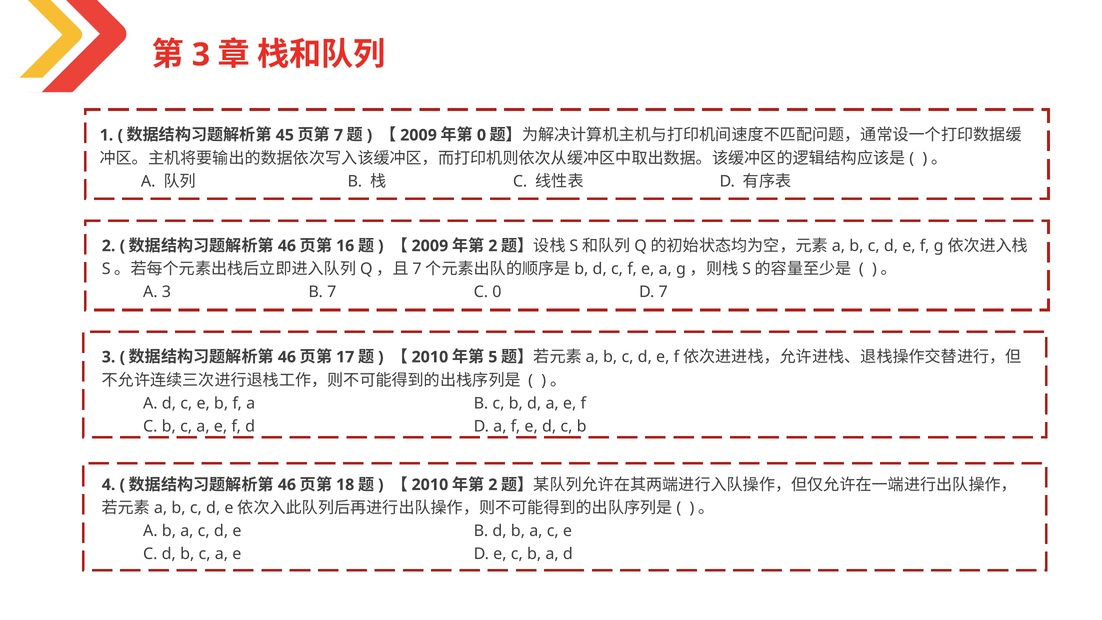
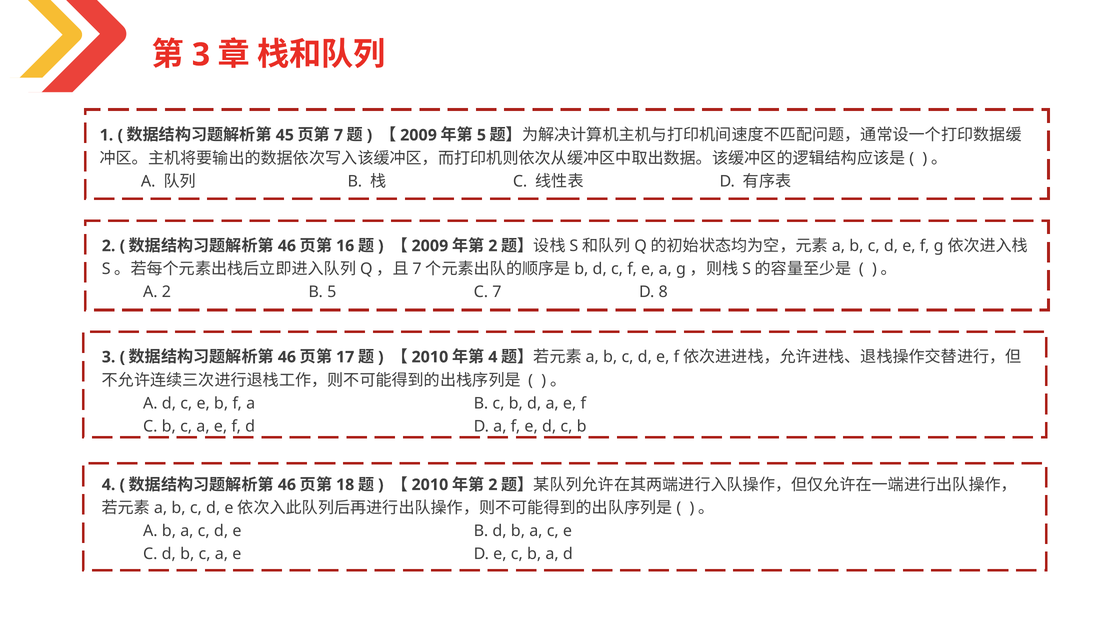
0 at (481, 135): 0 -> 5
A 3: 3 -> 2
B 7: 7 -> 5
C 0: 0 -> 7
D 7: 7 -> 8
5 at (493, 357): 5 -> 4
